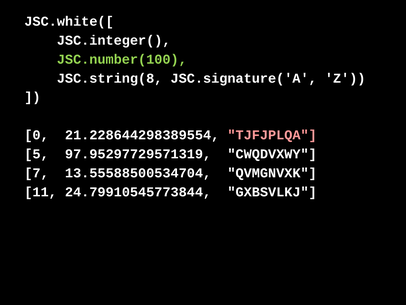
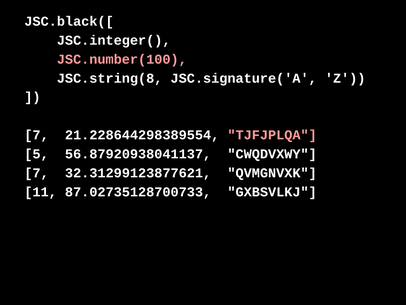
JSC.white([: JSC.white([ -> JSC.black([
JSC.number(100 colour: light green -> pink
0 at (37, 135): 0 -> 7
97.95297729571319: 97.95297729571319 -> 56.87920938041137
13.55588500534704: 13.55588500534704 -> 32.31299123877621
24.79910545773844: 24.79910545773844 -> 87.02735128700733
